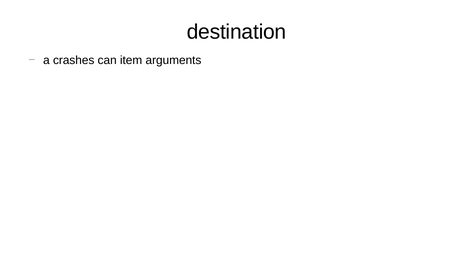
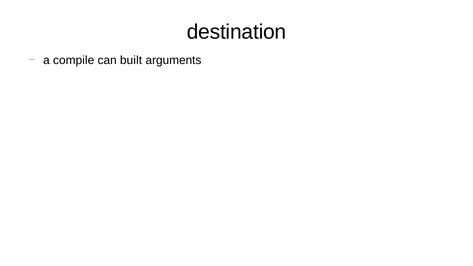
crashes: crashes -> compile
item: item -> built
